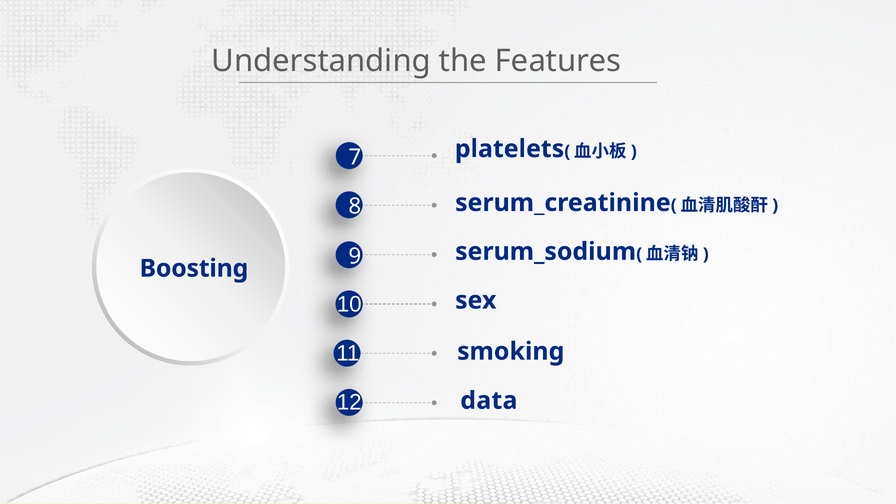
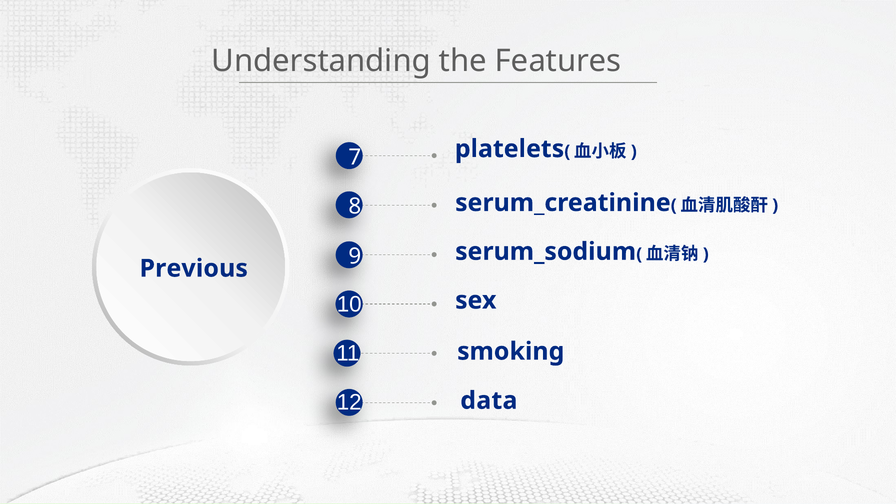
Boosting: Boosting -> Previous
